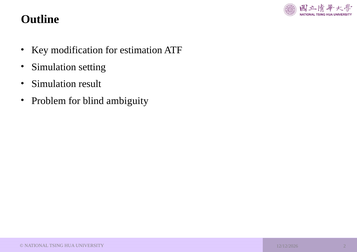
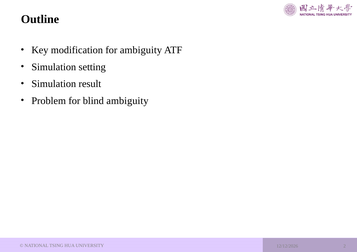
for estimation: estimation -> ambiguity
